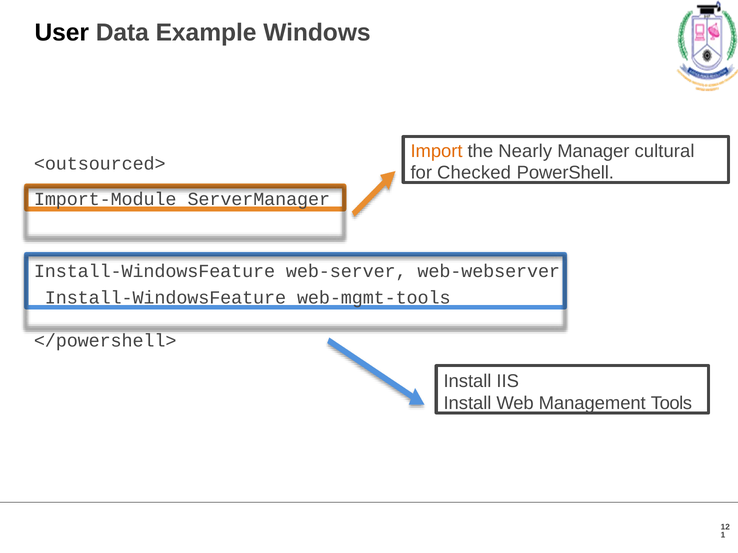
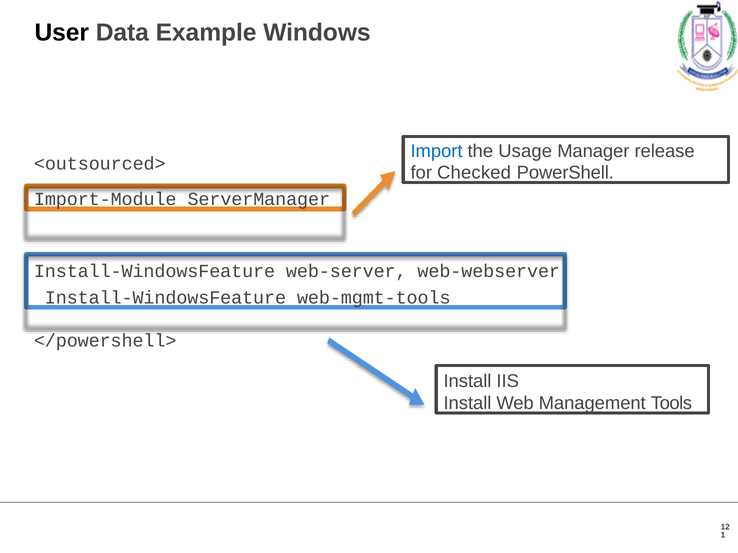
Import colour: orange -> blue
Nearly: Nearly -> Usage
cultural: cultural -> release
